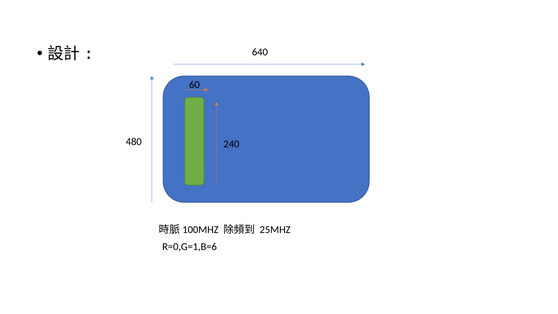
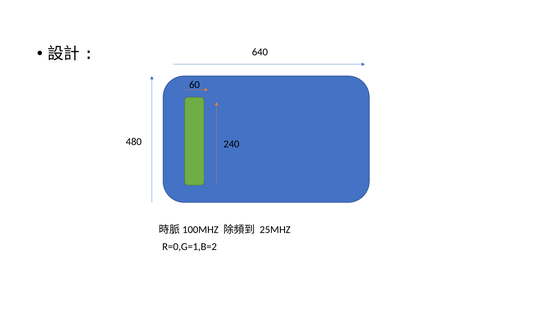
R=0,G=1,B=6: R=0,G=1,B=6 -> R=0,G=1,B=2
